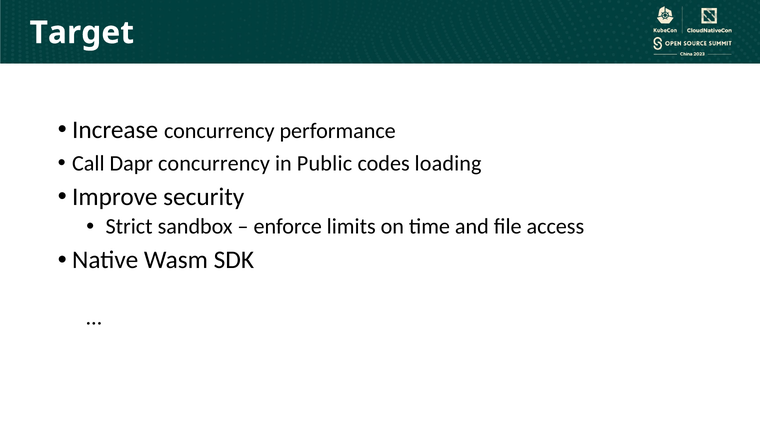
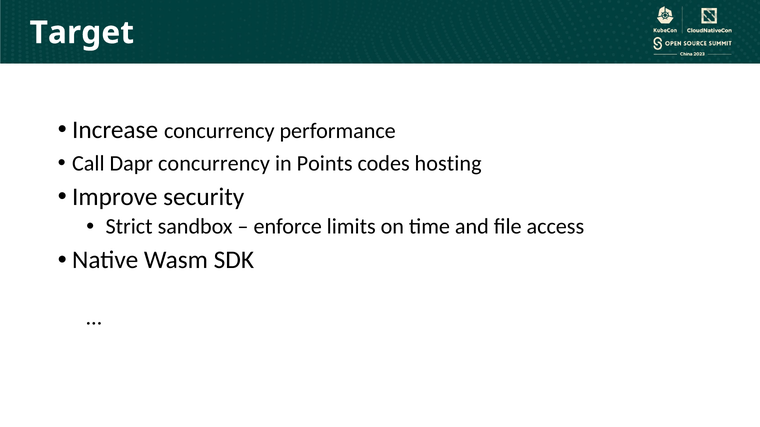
Public: Public -> Points
loading: loading -> hosting
